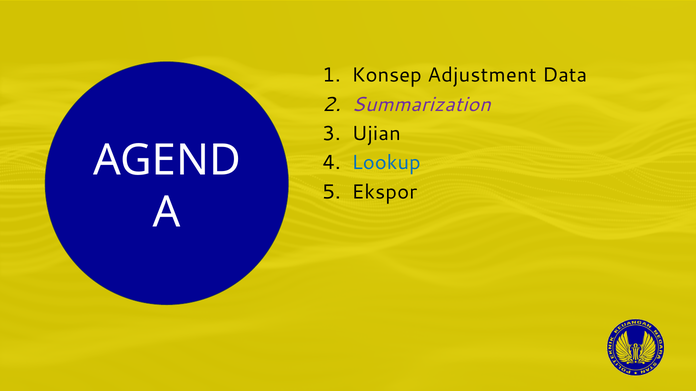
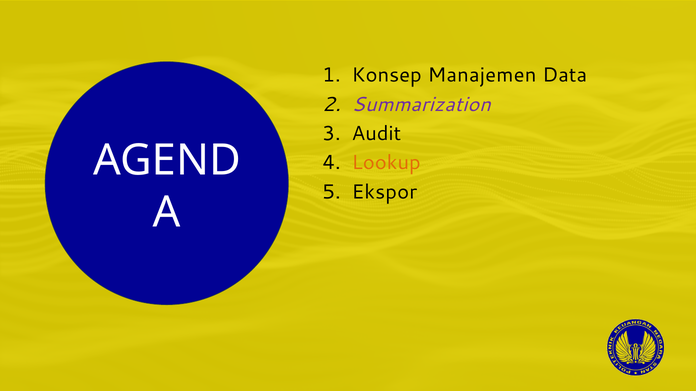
Adjustment: Adjustment -> Manajemen
Ujian: Ujian -> Audit
Lookup colour: blue -> orange
